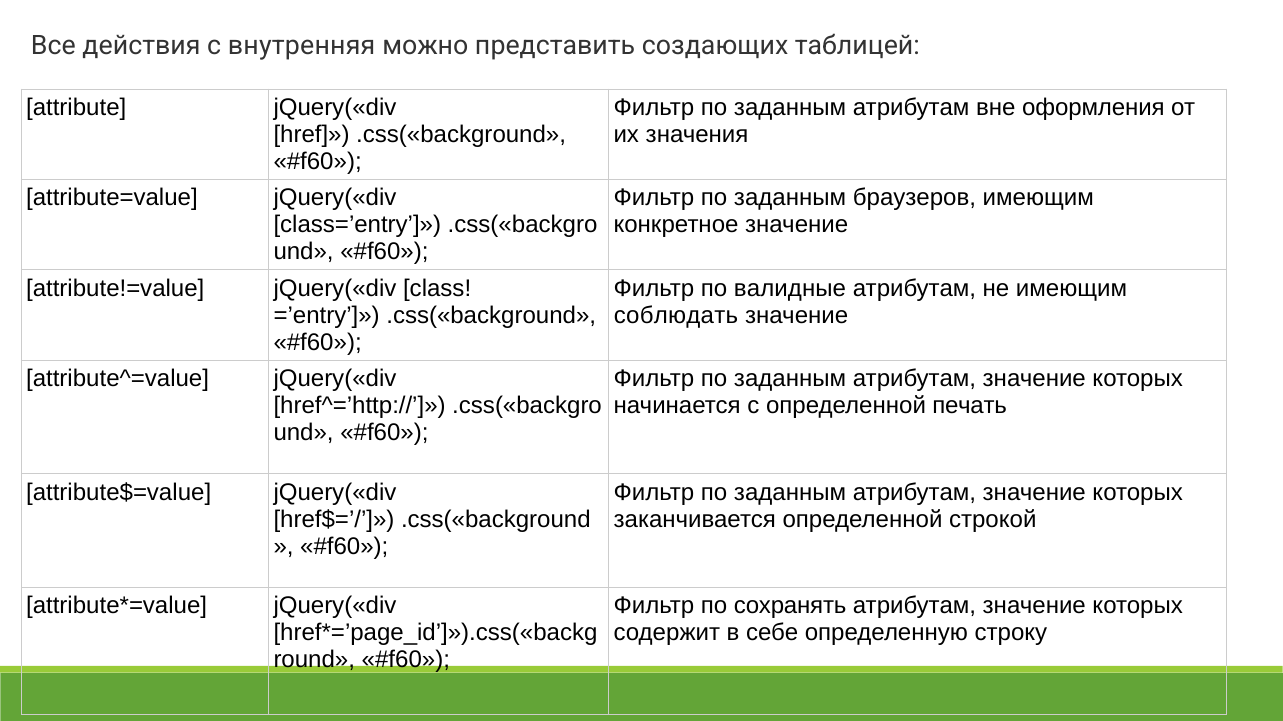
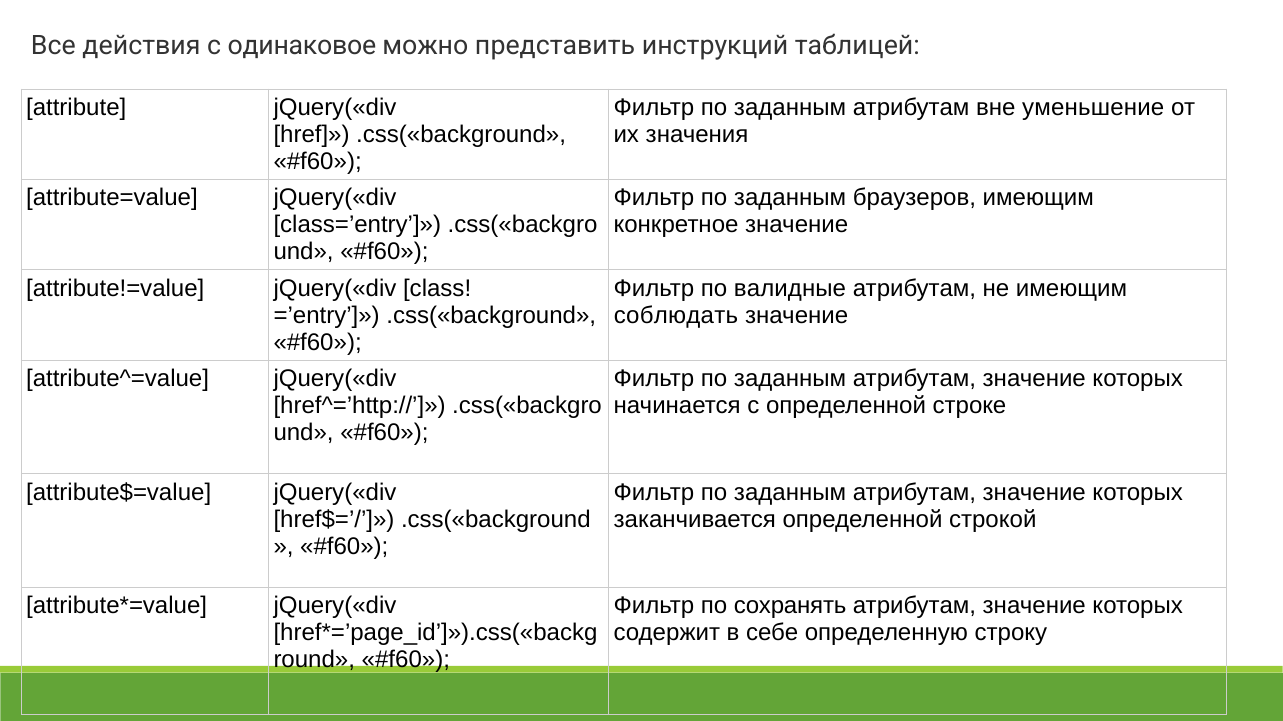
внутренняя: внутренняя -> одинаковое
создающих: создающих -> инструкций
оформления: оформления -> уменьшение
печать: печать -> строке
